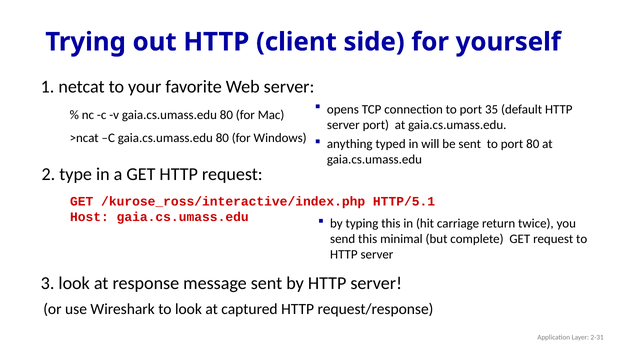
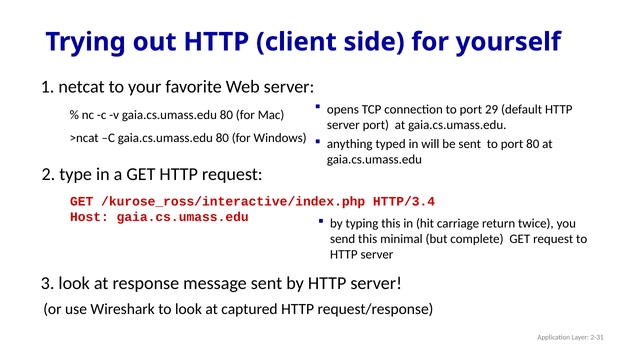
35: 35 -> 29
HTTP/5.1: HTTP/5.1 -> HTTP/3.4
